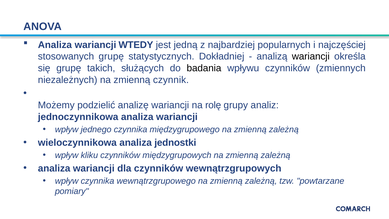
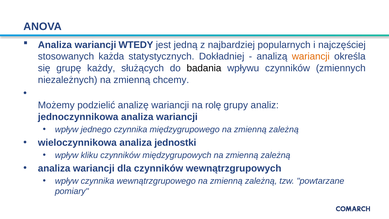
stosowanych grupę: grupę -> każda
wariancji at (311, 56) colour: black -> orange
takich: takich -> każdy
czynnik: czynnik -> chcemy
